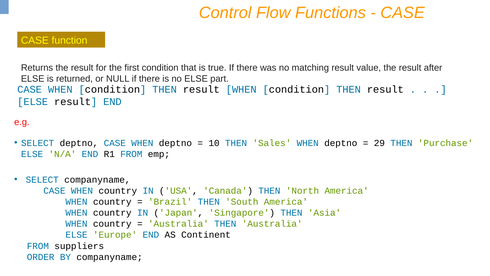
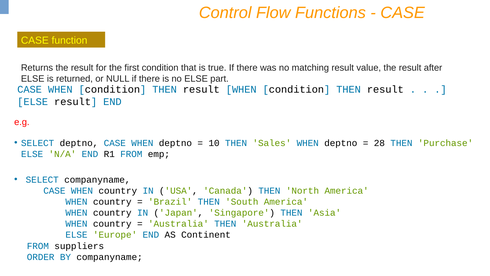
29: 29 -> 28
